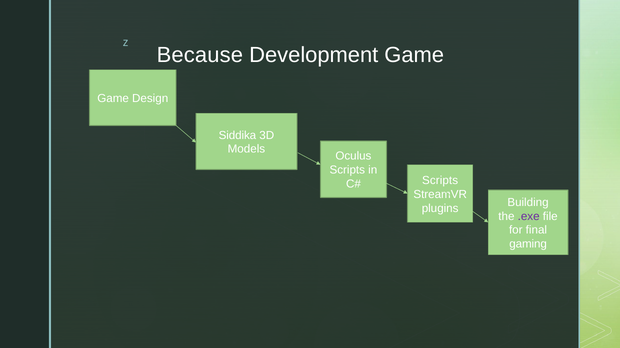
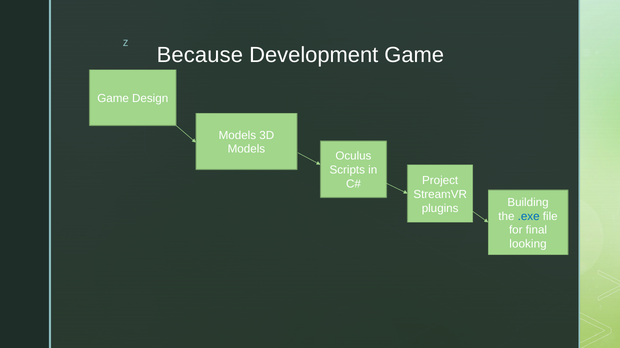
Siddika at (237, 135): Siddika -> Models
Scripts at (440, 181): Scripts -> Project
.exe colour: purple -> blue
gaming: gaming -> looking
